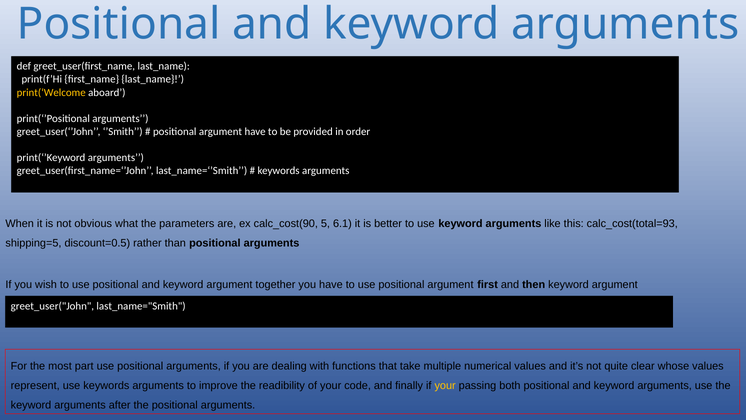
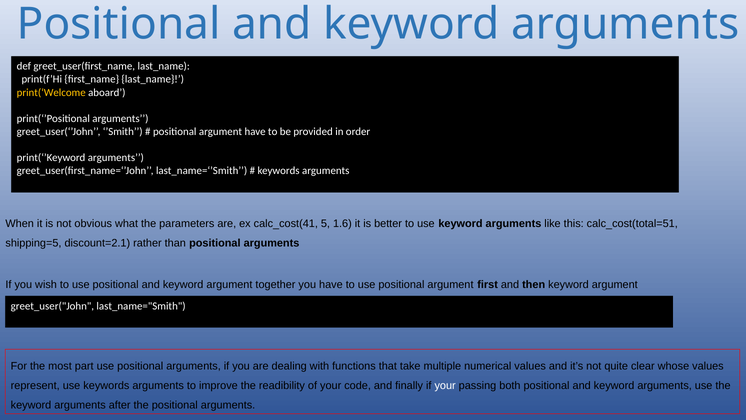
calc_cost(90: calc_cost(90 -> calc_cost(41
6.1: 6.1 -> 1.6
calc_cost(total=93: calc_cost(total=93 -> calc_cost(total=51
discount=0.5: discount=0.5 -> discount=2.1
your at (445, 385) colour: yellow -> white
